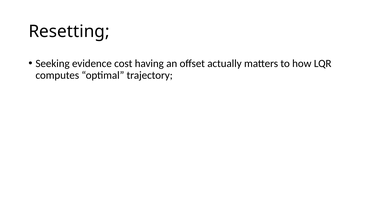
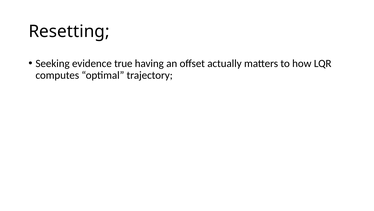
cost: cost -> true
